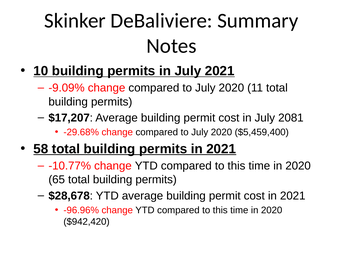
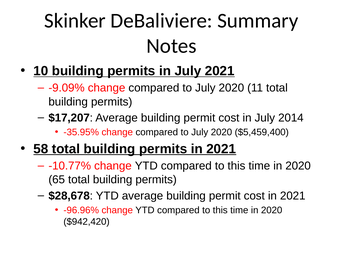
2081: 2081 -> 2014
-29.68%: -29.68% -> -35.95%
